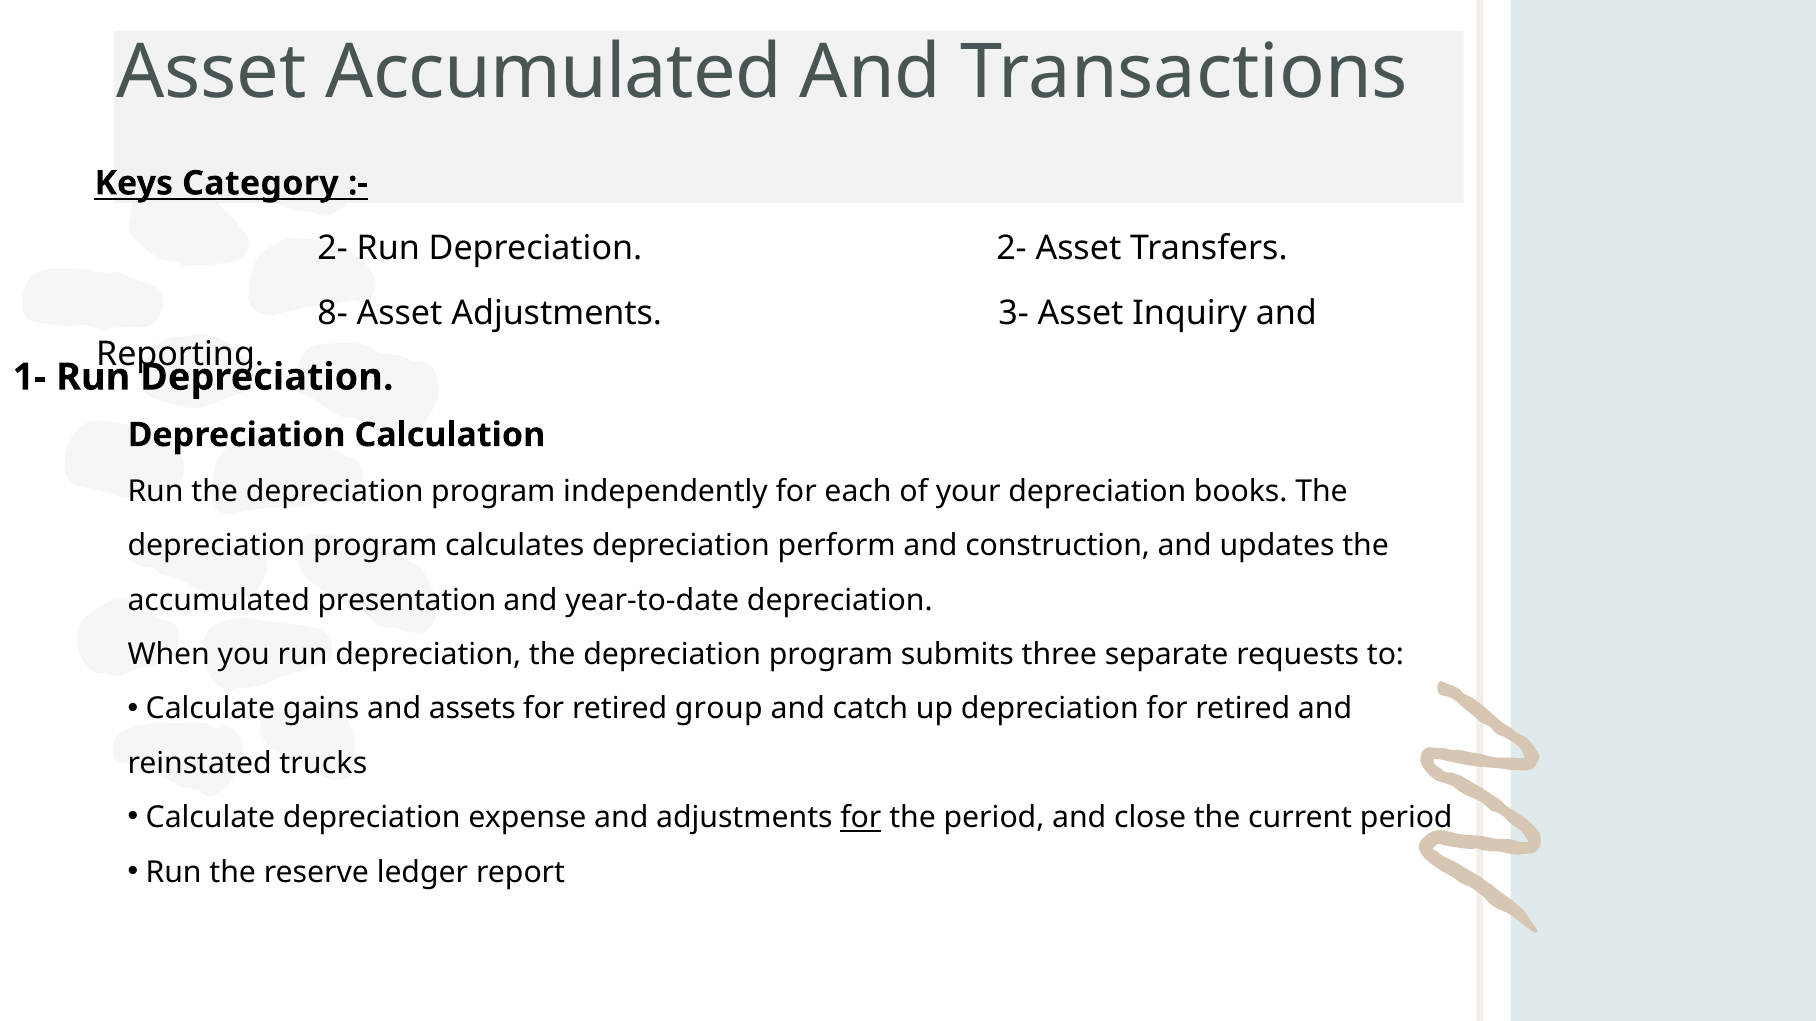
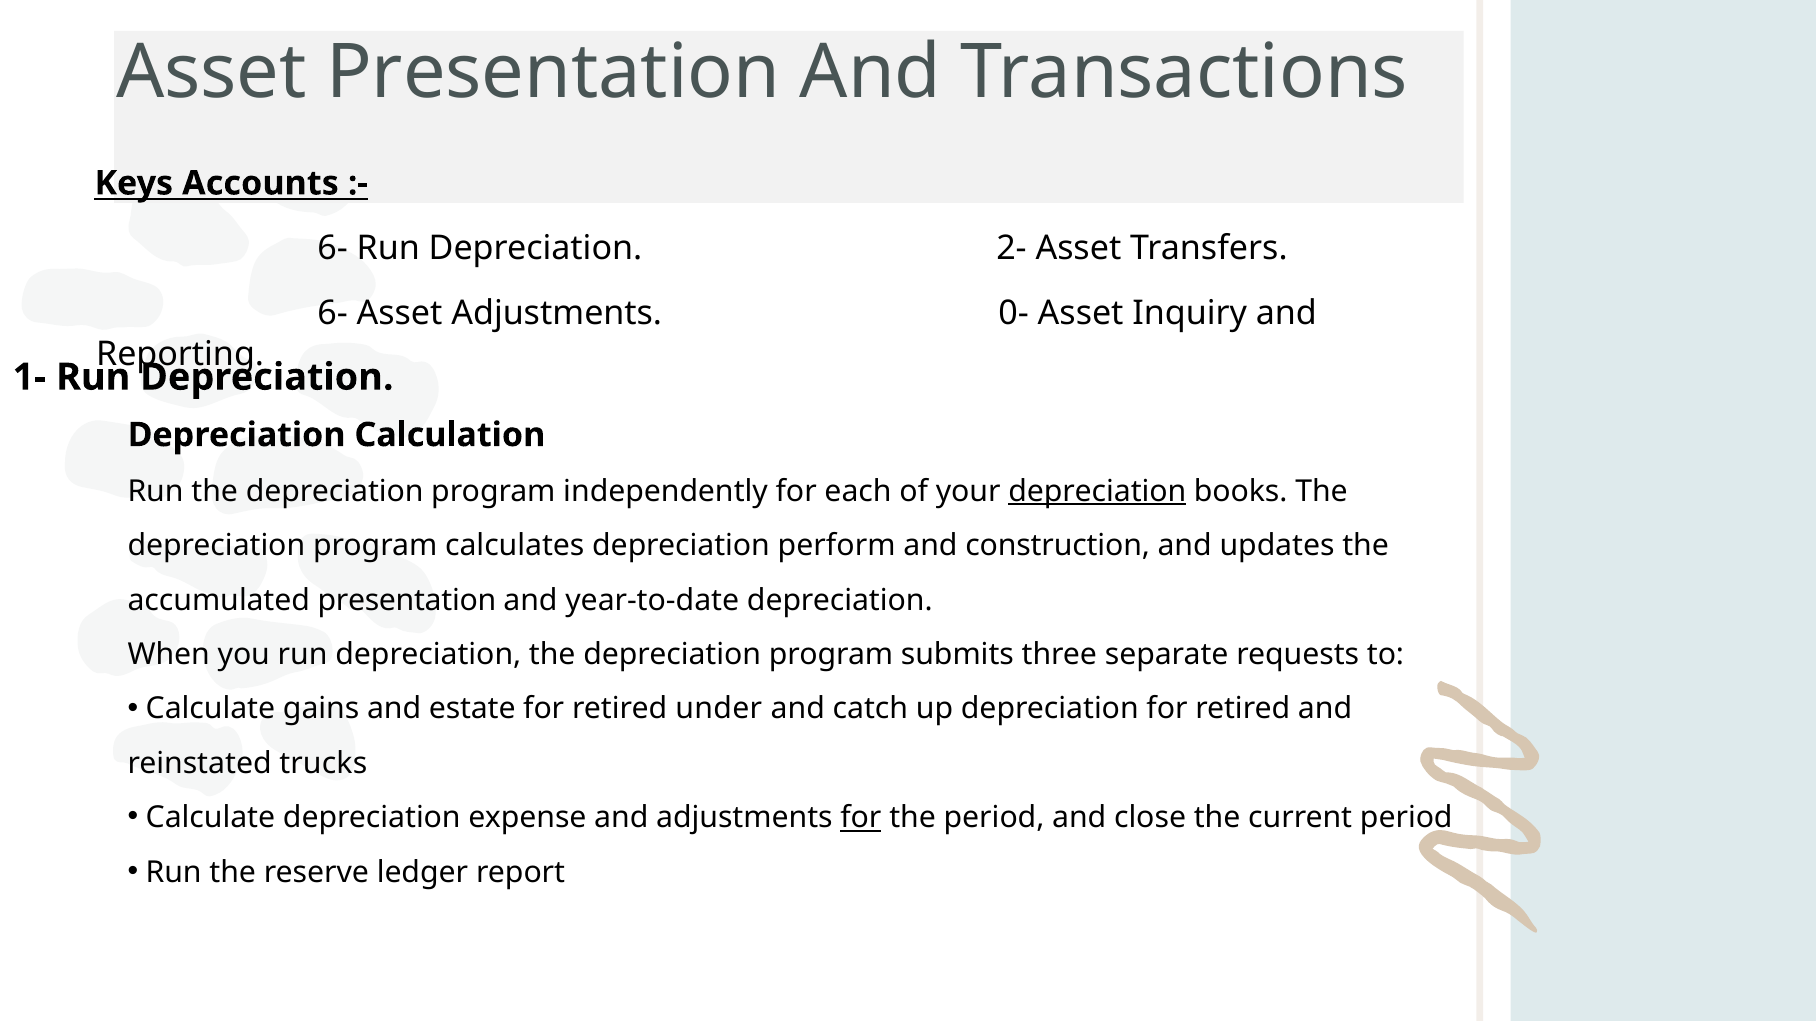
Asset Accumulated: Accumulated -> Presentation
Category: Category -> Accounts
2- at (333, 248): 2- -> 6-
8- at (333, 314): 8- -> 6-
3-: 3- -> 0-
depreciation at (1097, 492) underline: none -> present
assets: assets -> estate
group: group -> under
